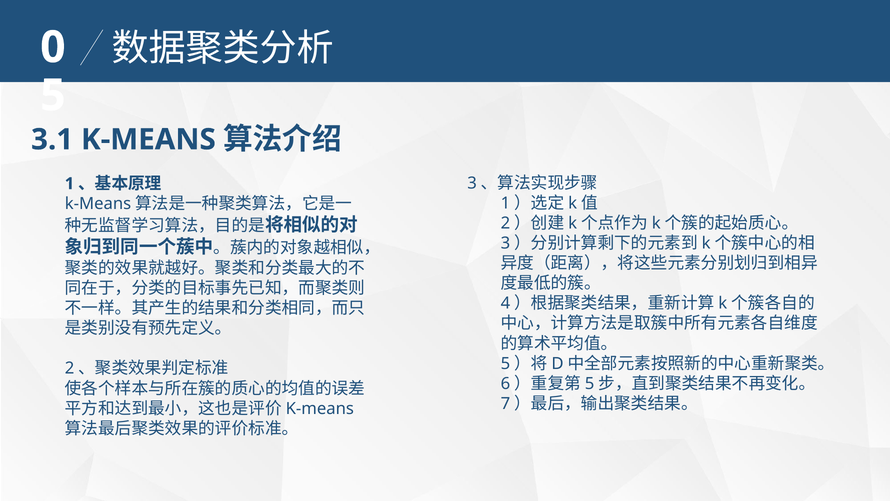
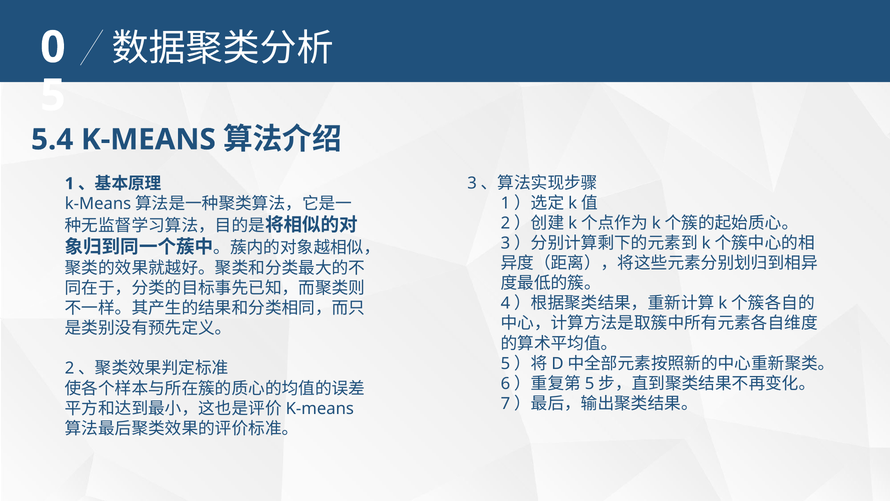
3.1: 3.1 -> 5.4
